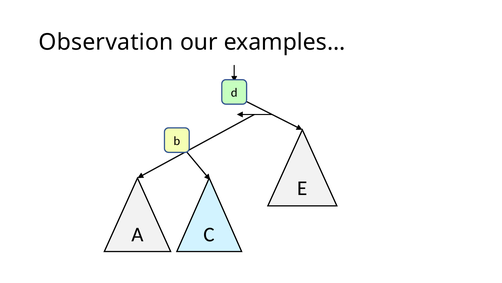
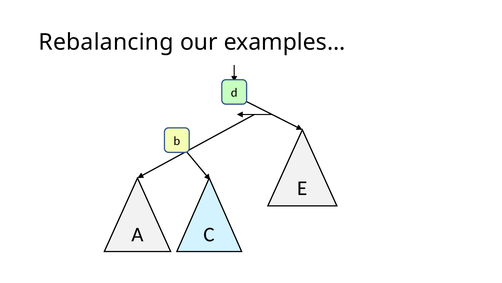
Observation: Observation -> Rebalancing
